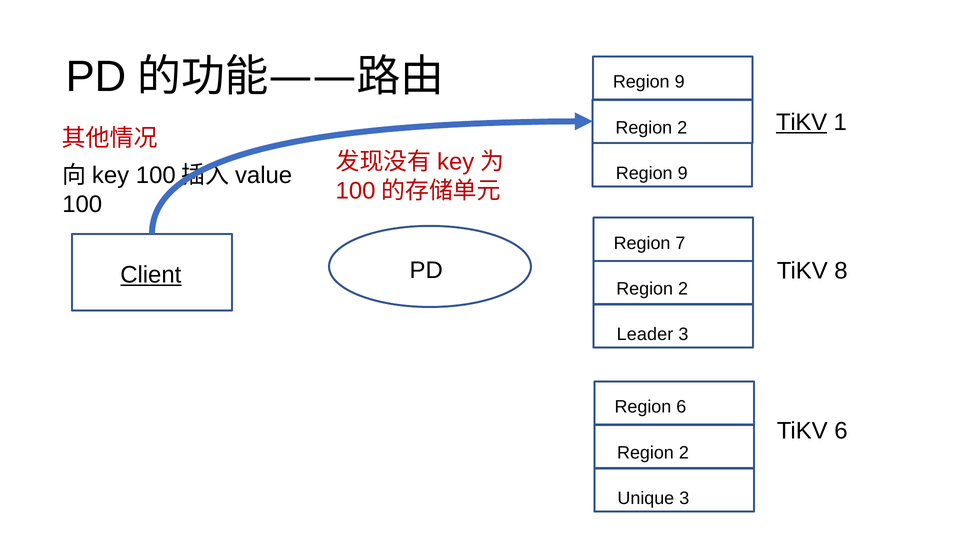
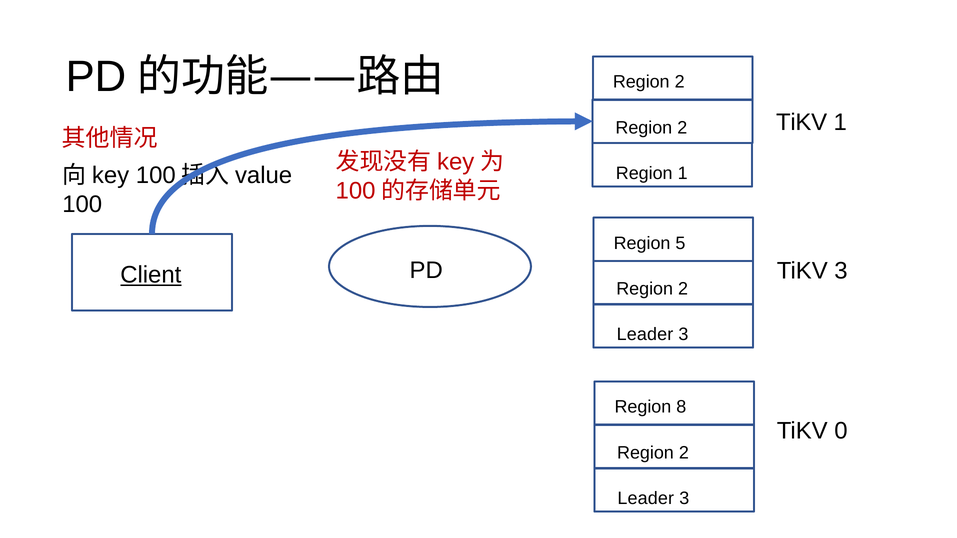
9 at (680, 82): 9 -> 2
TiKV at (802, 123) underline: present -> none
9 at (683, 173): 9 -> 1
7: 7 -> 5
TiKV 8: 8 -> 3
Region 6: 6 -> 8
TiKV 6: 6 -> 0
Unique at (646, 498): Unique -> Leader
